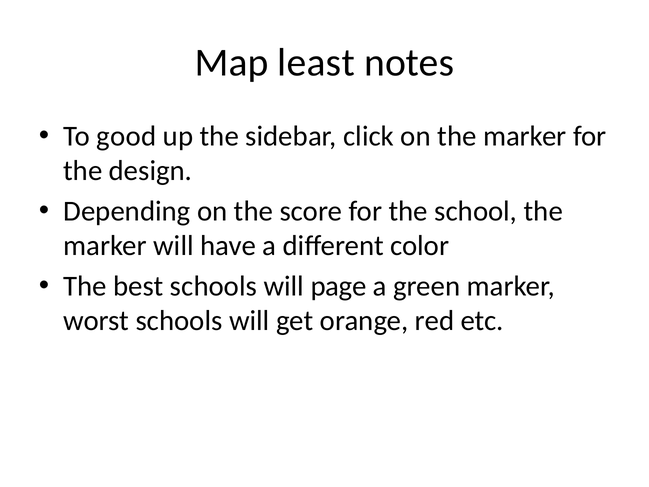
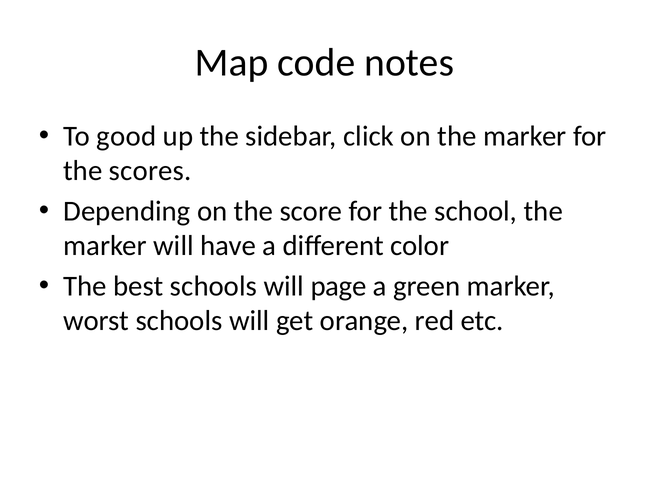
least: least -> code
design: design -> scores
